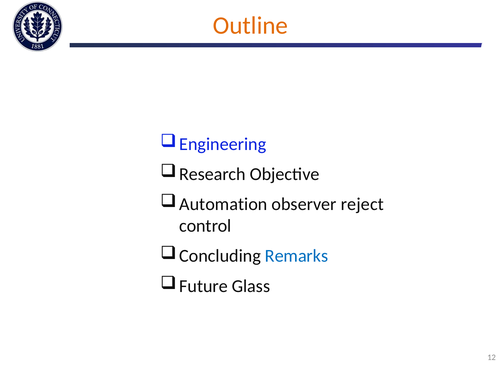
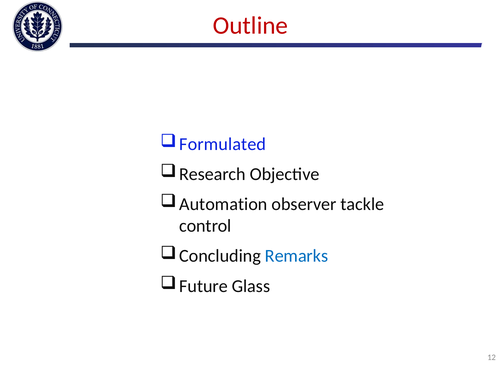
Outline colour: orange -> red
Engineering: Engineering -> Formulated
reject: reject -> tackle
